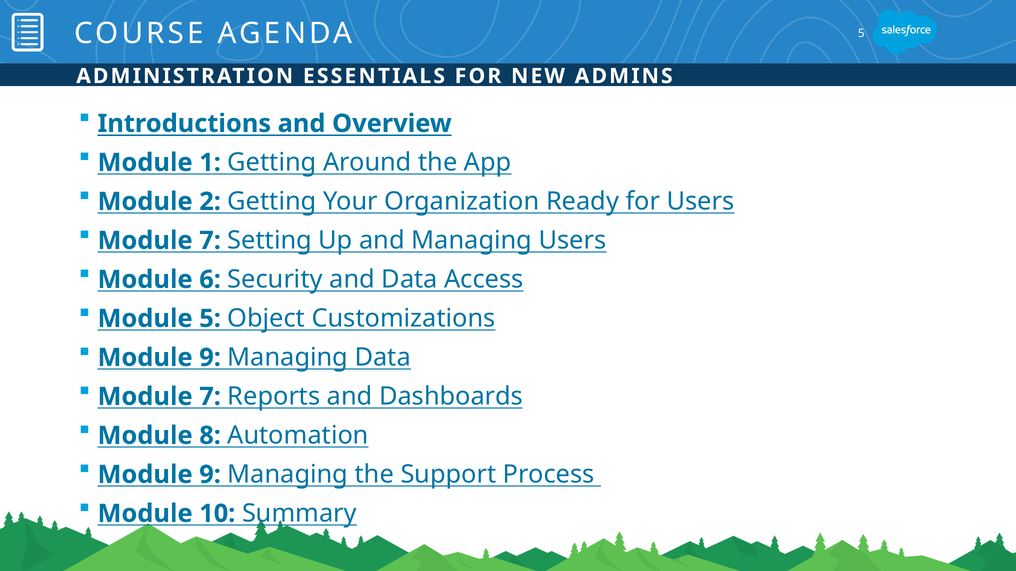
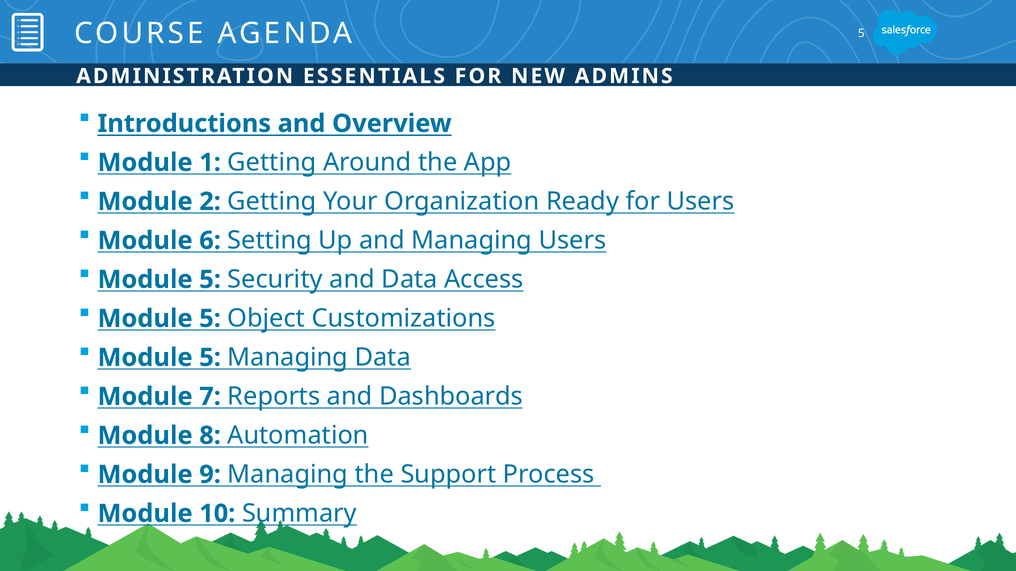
7 at (210, 241): 7 -> 6
6 at (210, 280): 6 -> 5
9 at (210, 358): 9 -> 5
